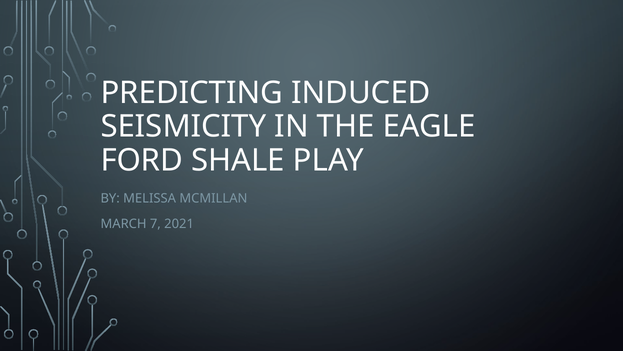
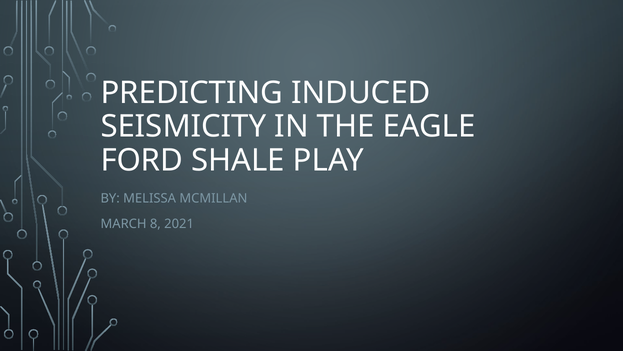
7: 7 -> 8
